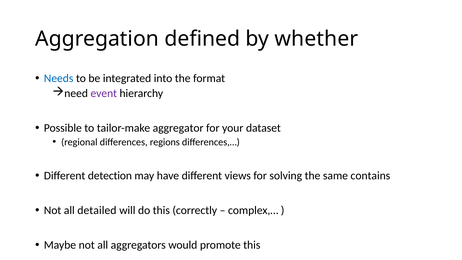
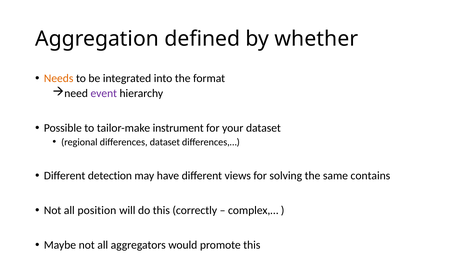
Needs colour: blue -> orange
aggregator: aggregator -> instrument
differences regions: regions -> dataset
detailed: detailed -> position
